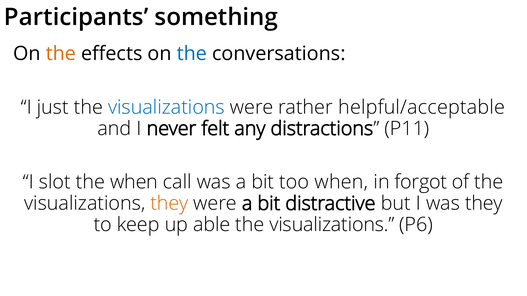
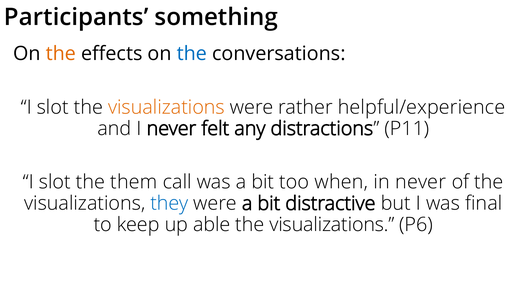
just at (53, 107): just -> slot
visualizations at (166, 107) colour: blue -> orange
helpful/acceptable: helpful/acceptable -> helpful/experience
the when: when -> them
in forgot: forgot -> never
they at (169, 204) colour: orange -> blue
was they: they -> final
